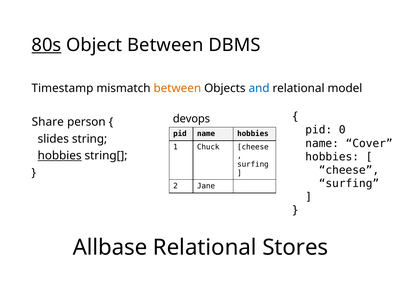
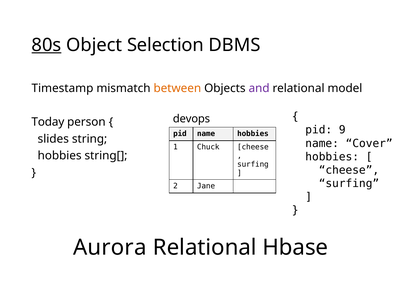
Object Between: Between -> Selection
and colour: blue -> purple
Share: Share -> Today
0: 0 -> 9
hobbies at (60, 156) underline: present -> none
Allbase: Allbase -> Aurora
Stores: Stores -> Hbase
